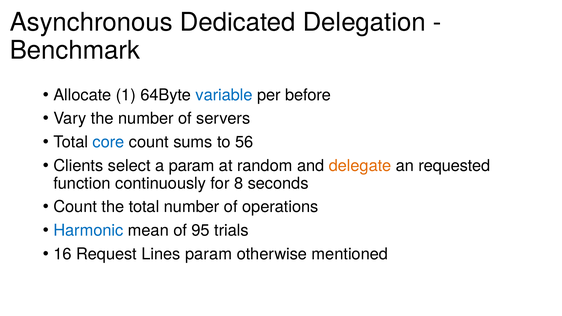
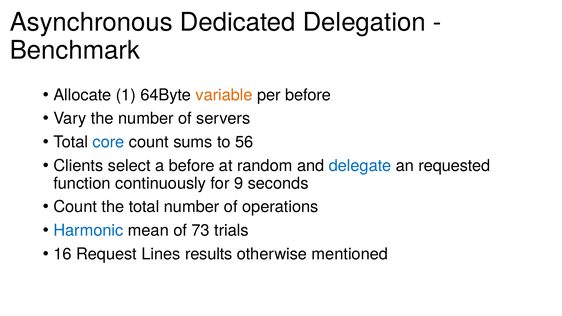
variable colour: blue -> orange
a param: param -> before
delegate colour: orange -> blue
8: 8 -> 9
95: 95 -> 73
Lines param: param -> results
